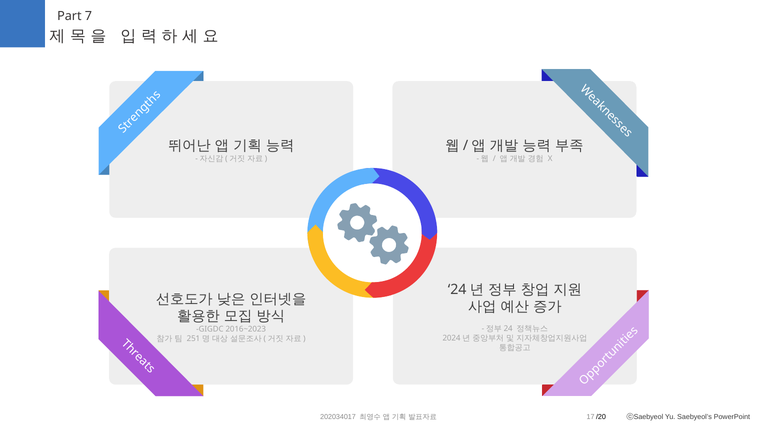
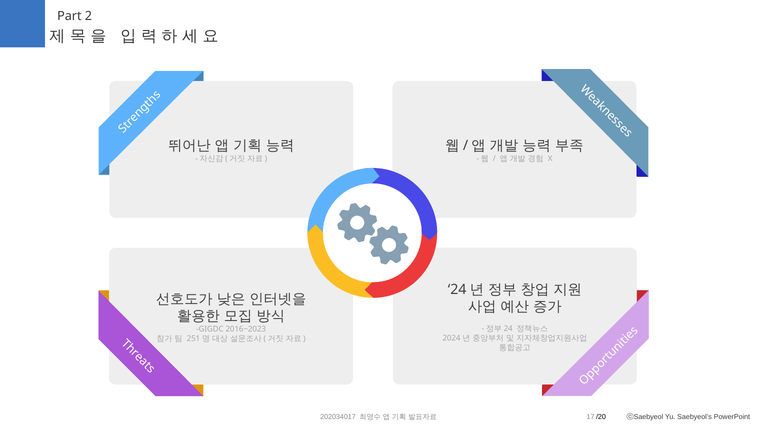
7: 7 -> 2
